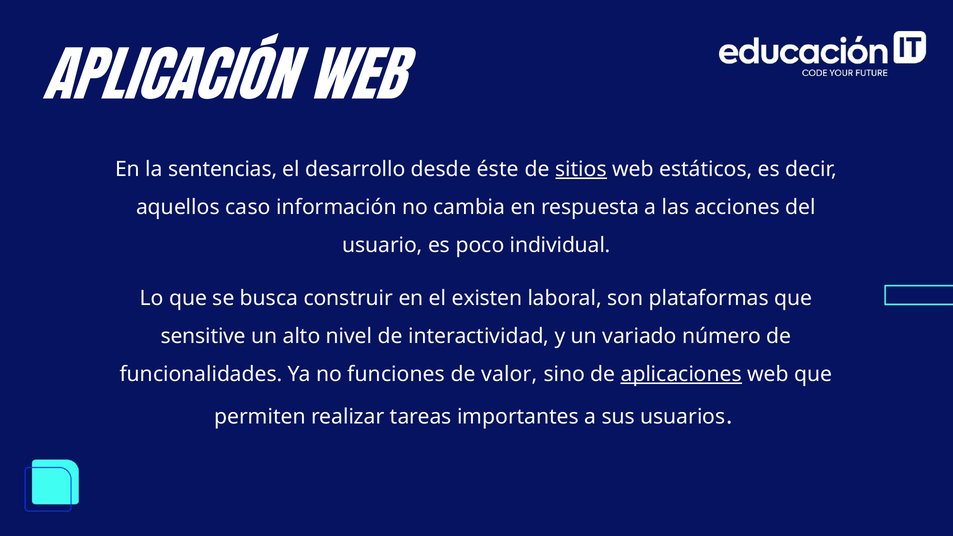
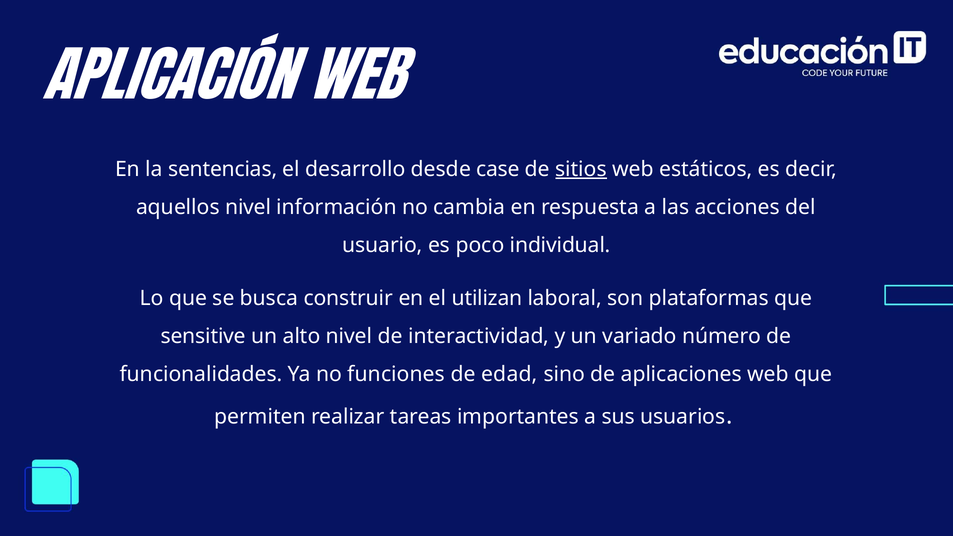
éste: éste -> case
aquellos caso: caso -> nivel
existen: existen -> utilizan
valor: valor -> edad
aplicaciones underline: present -> none
